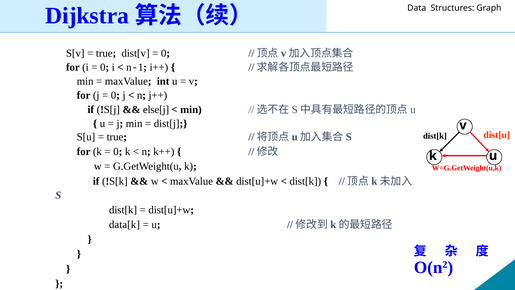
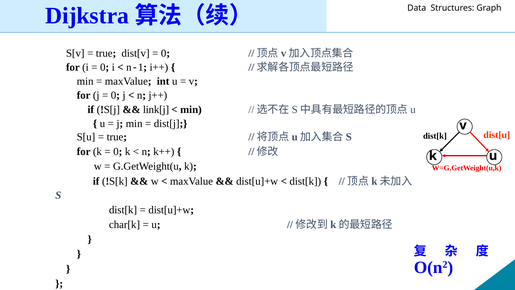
else[j: else[j -> link[j
data[k: data[k -> char[k
